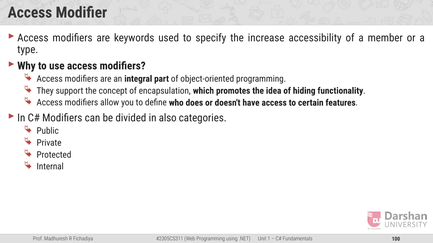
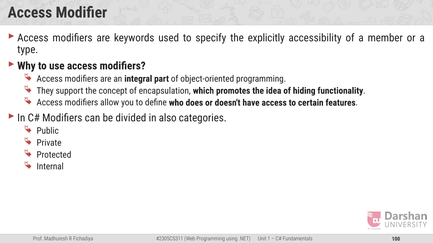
increase: increase -> explicitly
